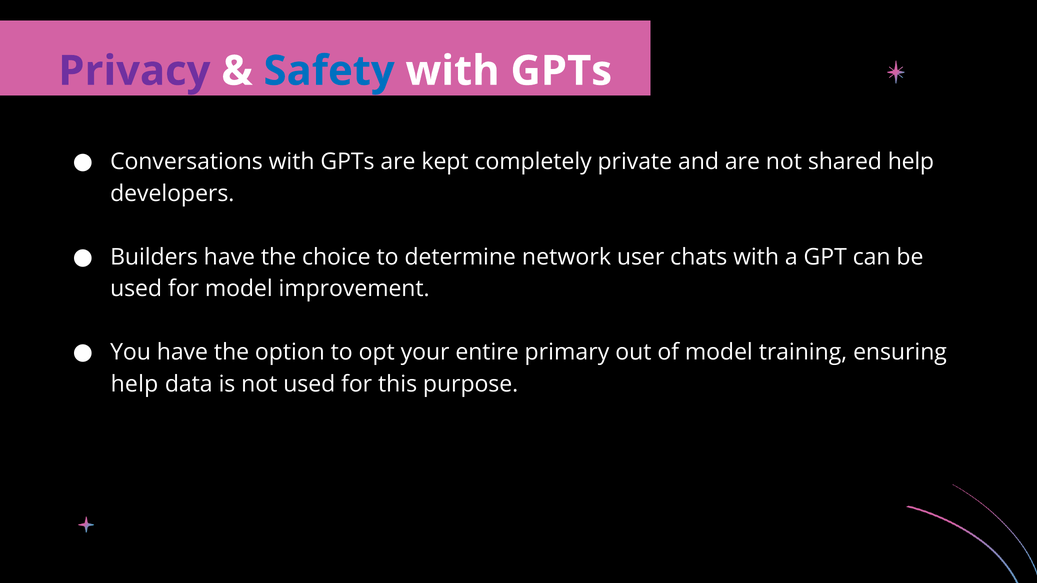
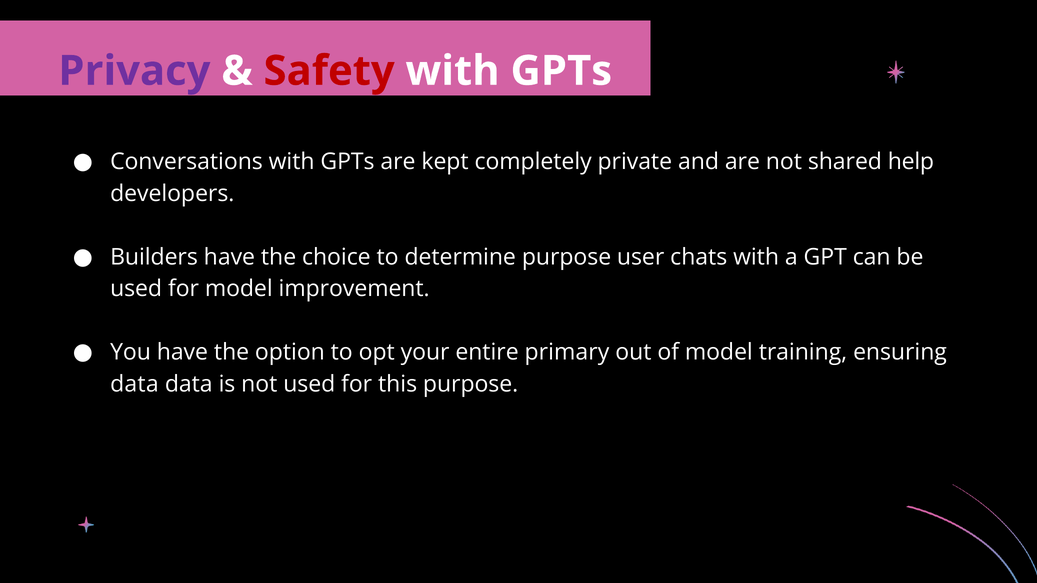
Safety colour: blue -> red
determine network: network -> purpose
help at (134, 384): help -> data
